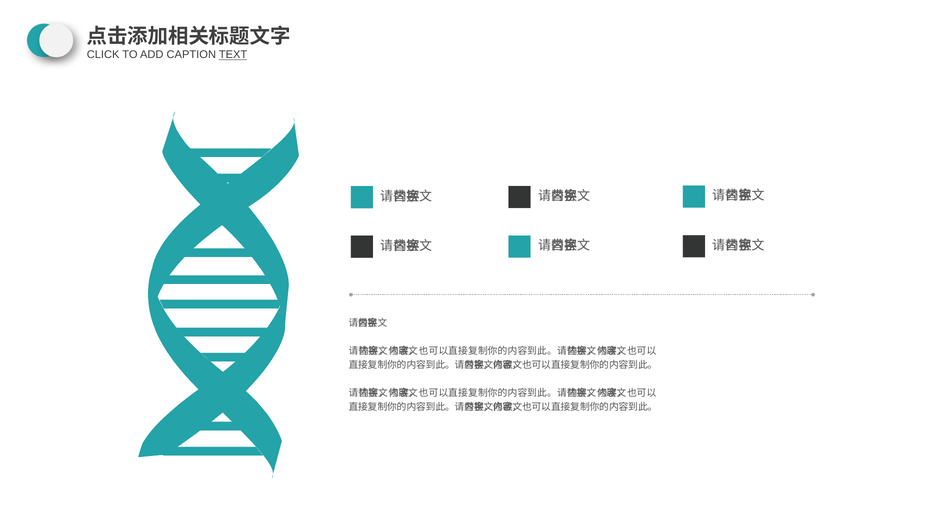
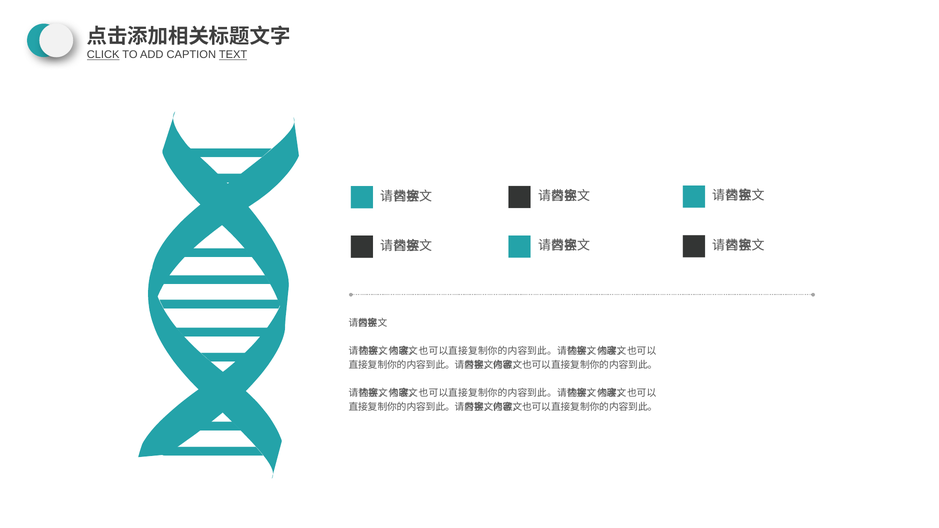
CLICK underline: none -> present
